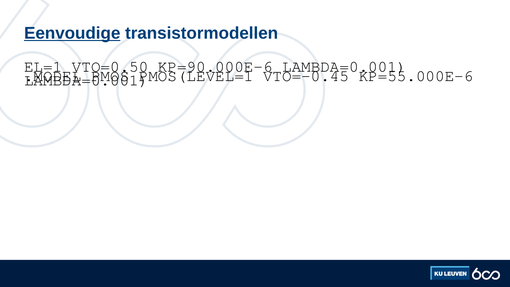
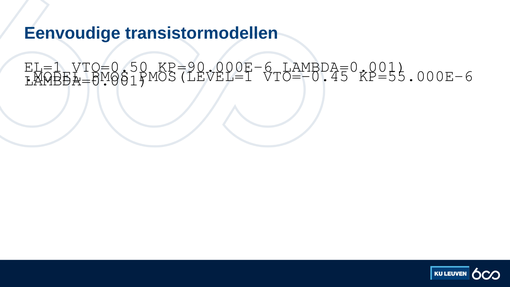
Eenvoudige underline: present -> none
